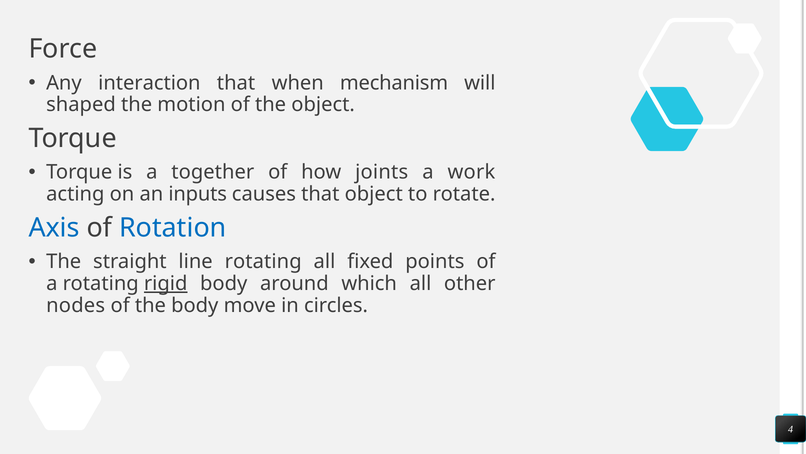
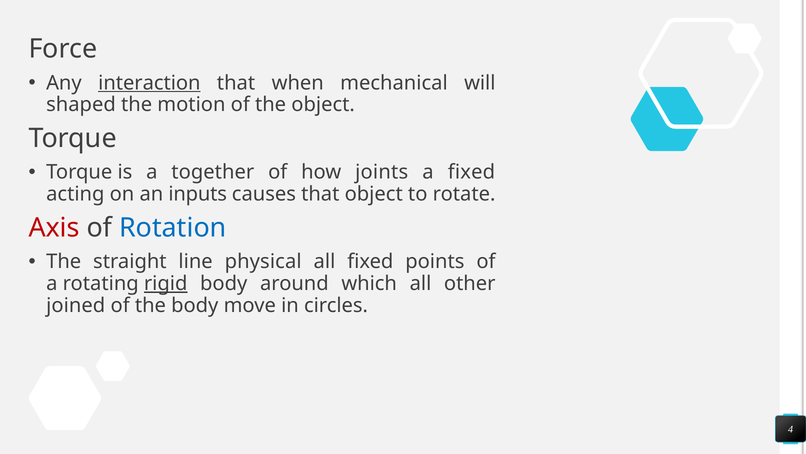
interaction underline: none -> present
mechanism: mechanism -> mechanical
a work: work -> fixed
Axis colour: blue -> red
line rotating: rotating -> physical
nodes: nodes -> joined
